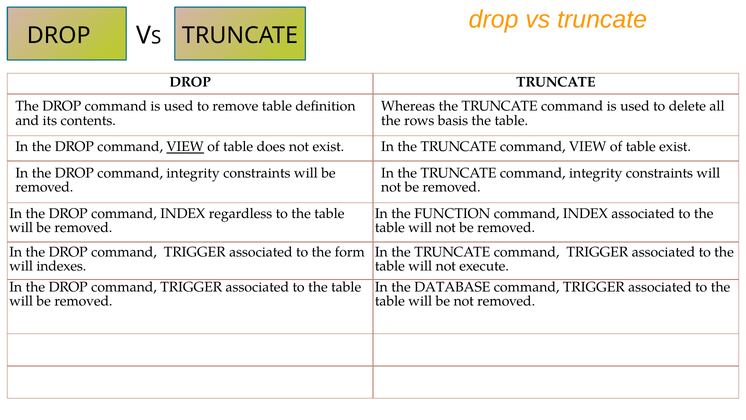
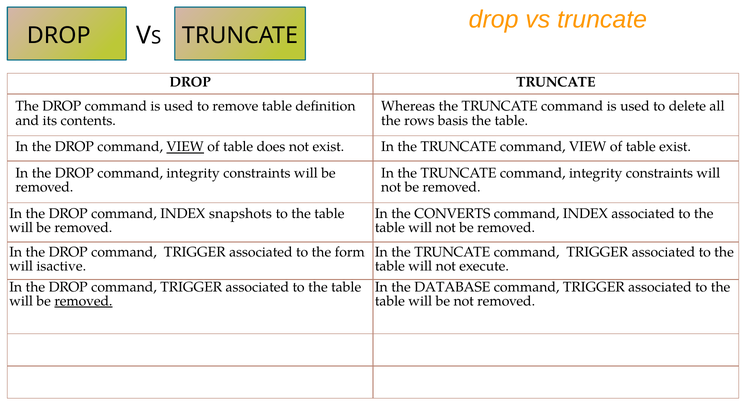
regardless: regardless -> snapshots
FUNCTION: FUNCTION -> CONVERTS
indexes: indexes -> isactive
removed at (83, 301) underline: none -> present
